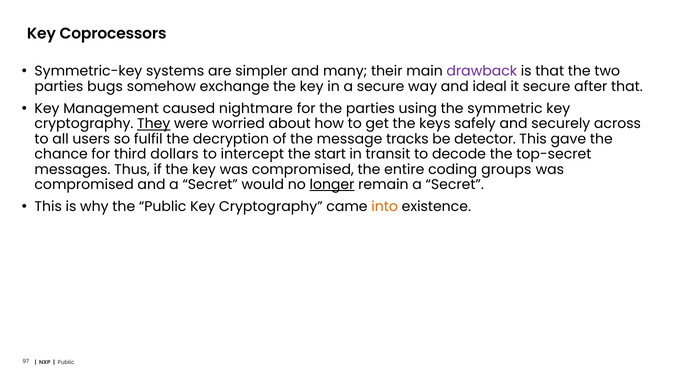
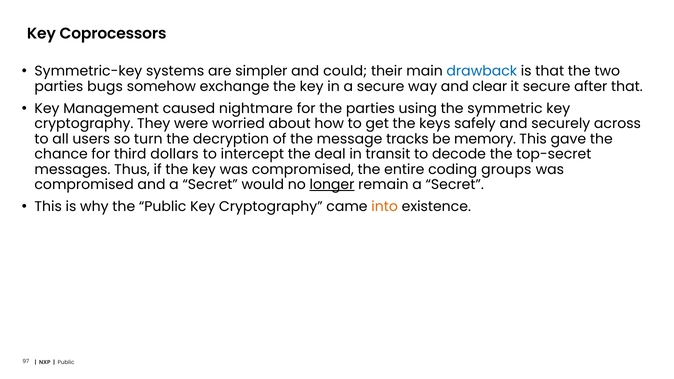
many: many -> could
drawback colour: purple -> blue
ideal: ideal -> clear
They underline: present -> none
fulfil: fulfil -> turn
detector: detector -> memory
start: start -> deal
